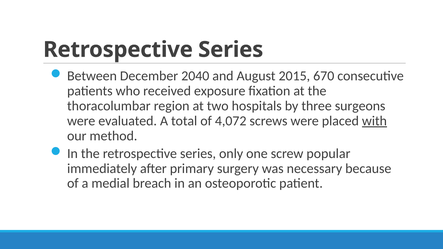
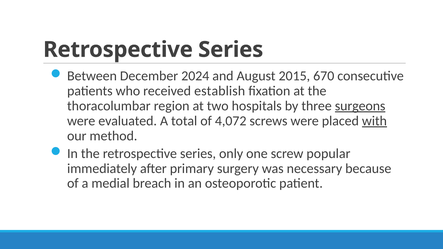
2040: 2040 -> 2024
exposure: exposure -> establish
surgeons underline: none -> present
